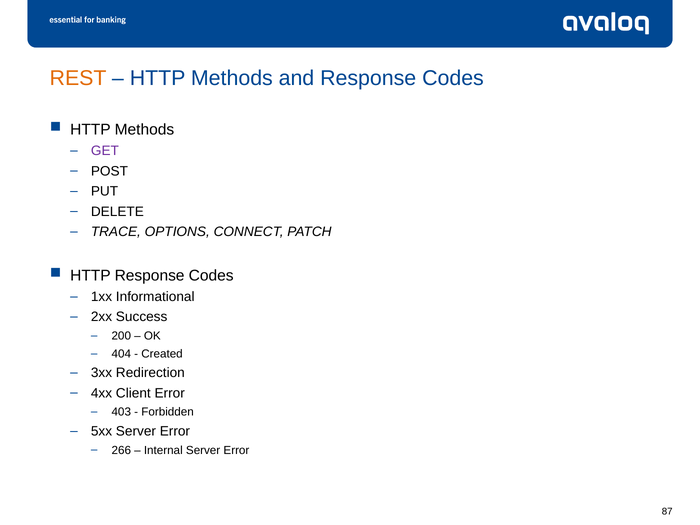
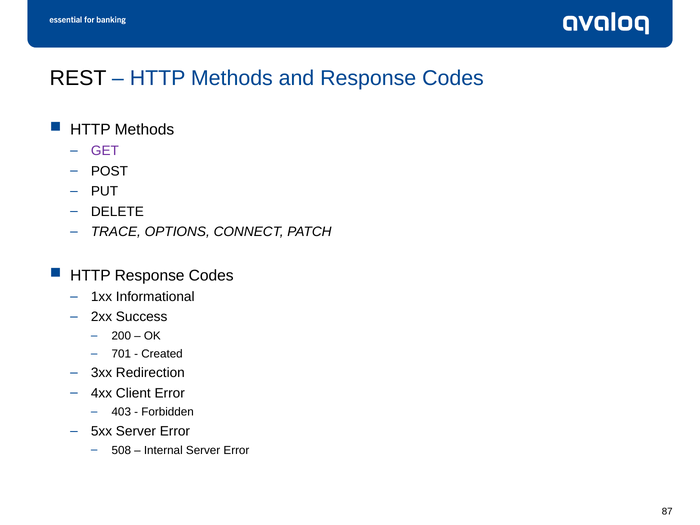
REST colour: orange -> black
404: 404 -> 701
266: 266 -> 508
